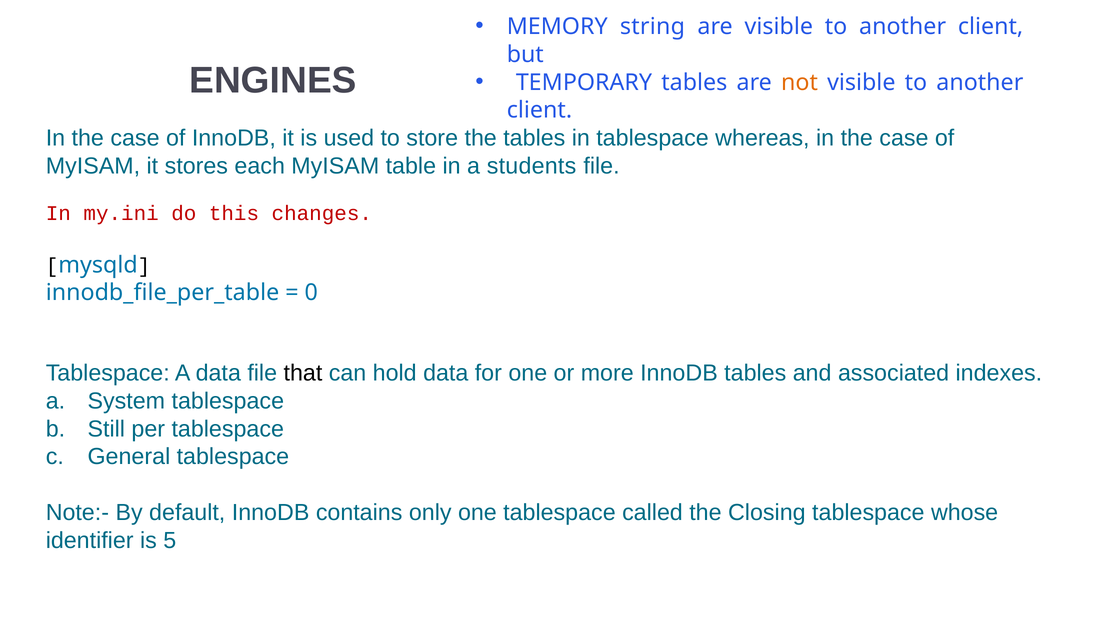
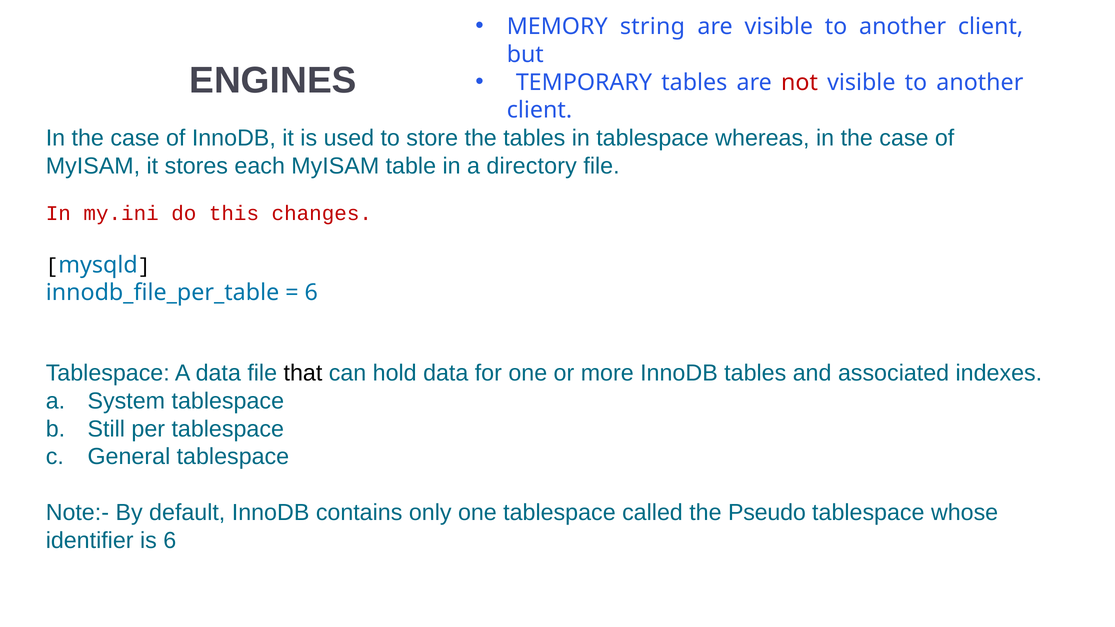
not colour: orange -> red
students: students -> directory
0 at (311, 293): 0 -> 6
Closing: Closing -> Pseudo
is 5: 5 -> 6
